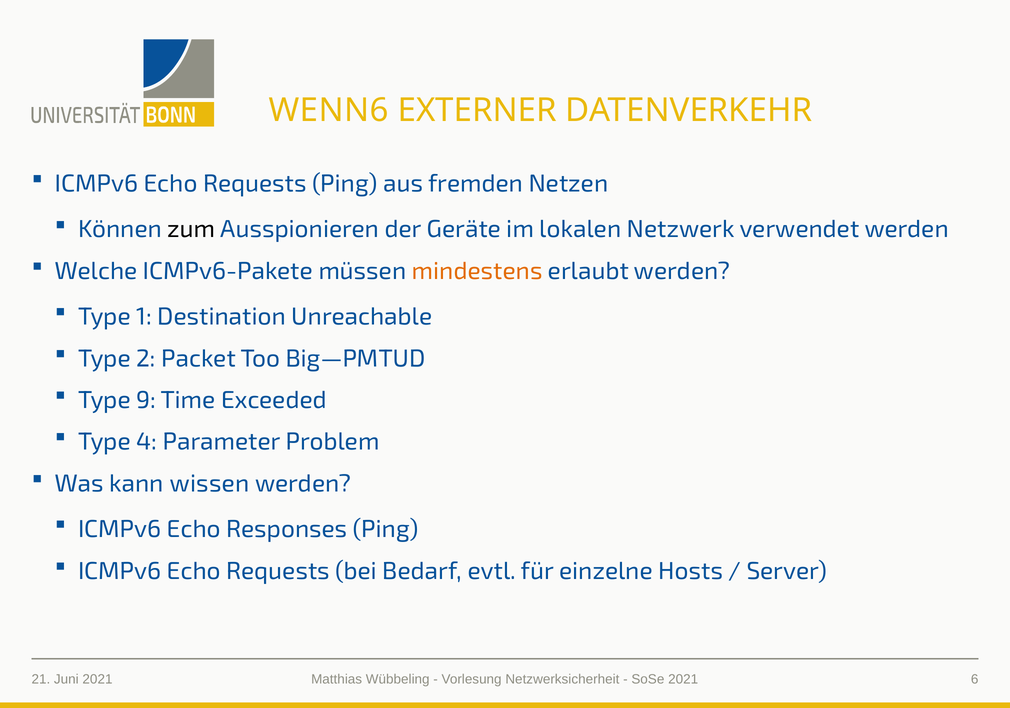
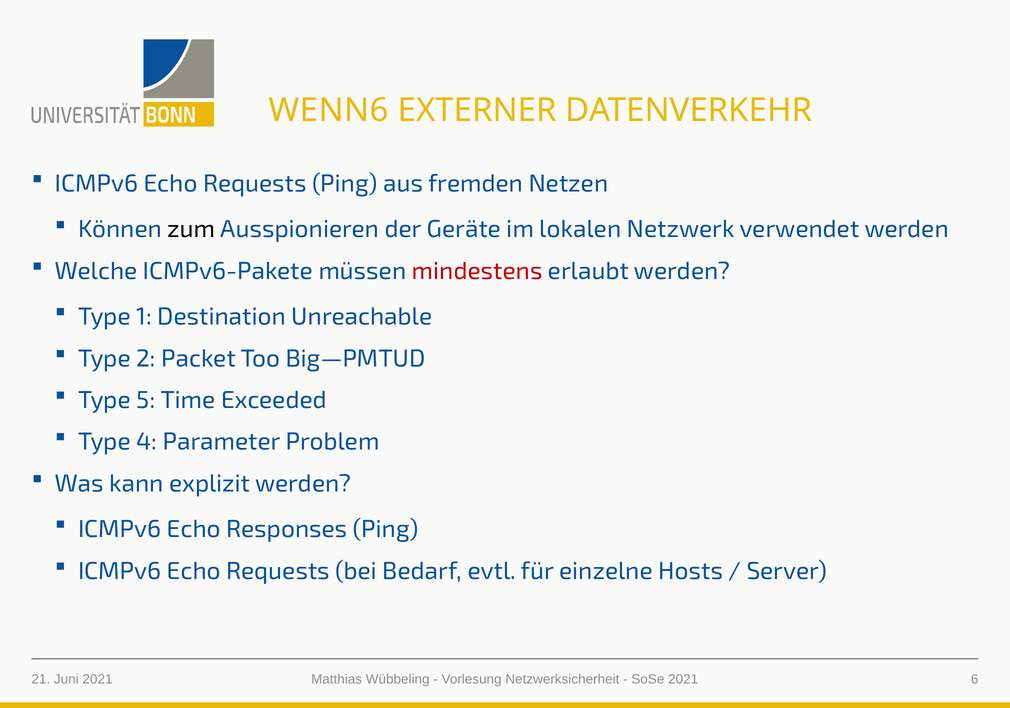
mindestens colour: orange -> red
9: 9 -> 5
wissen: wissen -> explizit
